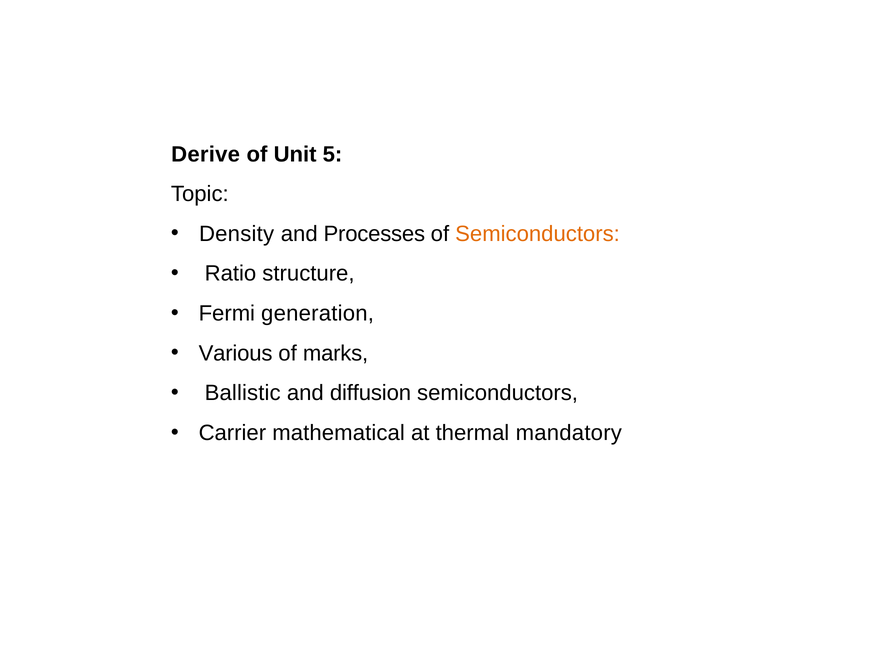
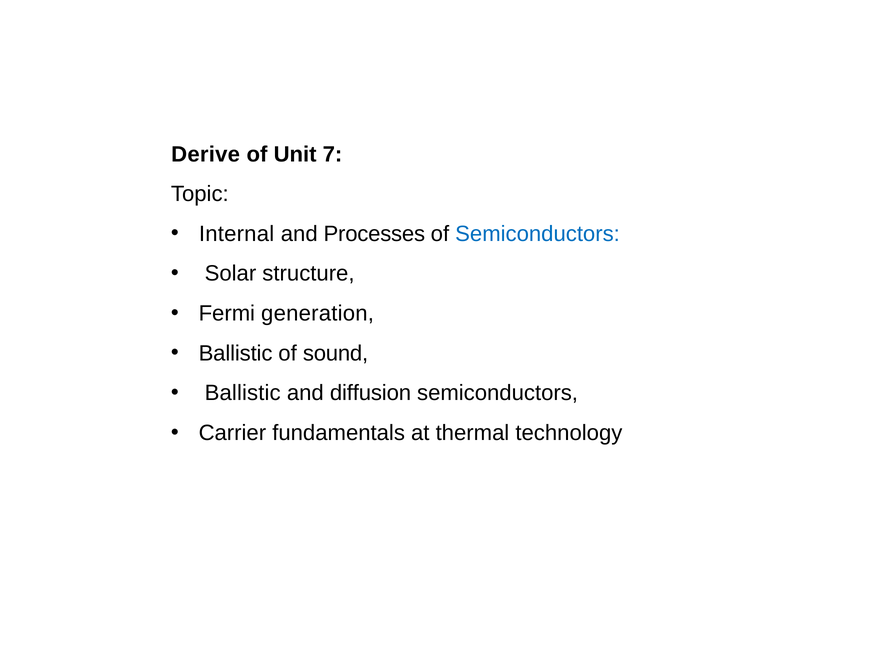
5: 5 -> 7
Density: Density -> Internal
Semiconductors at (538, 234) colour: orange -> blue
Ratio: Ratio -> Solar
Various at (236, 353): Various -> Ballistic
marks: marks -> sound
mathematical: mathematical -> fundamentals
mandatory: mandatory -> technology
